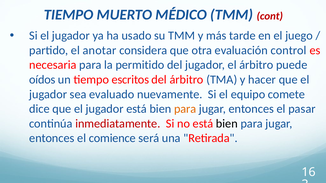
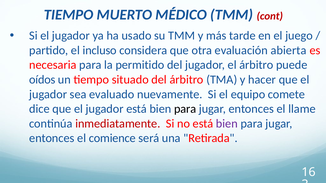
anotar: anotar -> incluso
control: control -> abierta
escritos: escritos -> situado
para at (185, 109) colour: orange -> black
pasar: pasar -> llame
bien at (227, 124) colour: black -> purple
